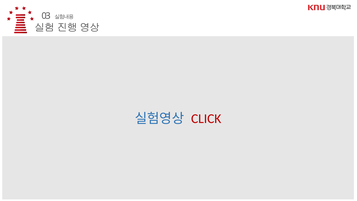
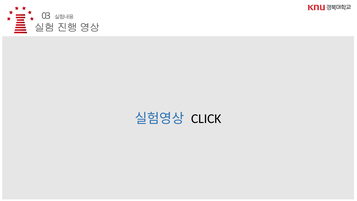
CLICK colour: red -> black
